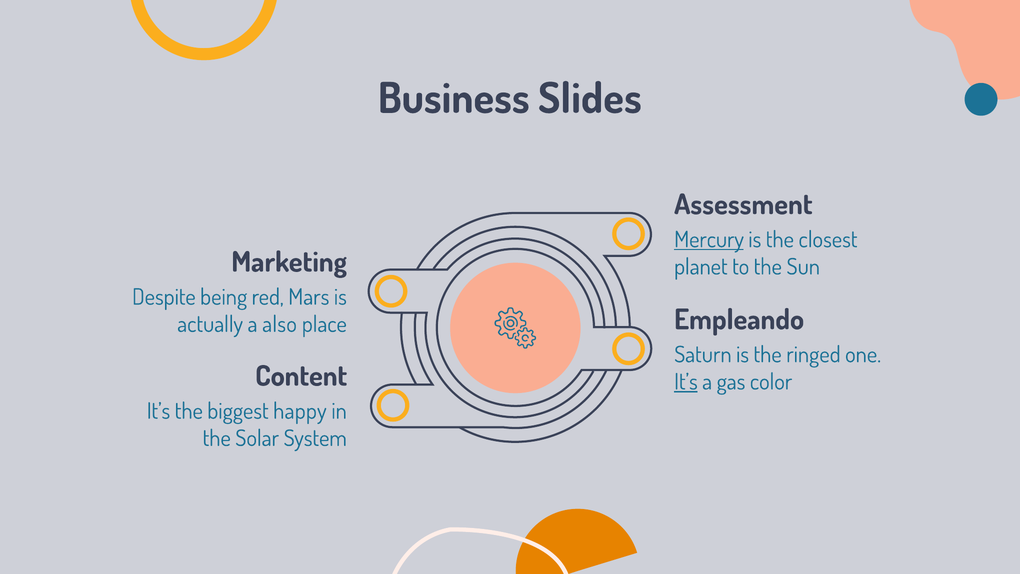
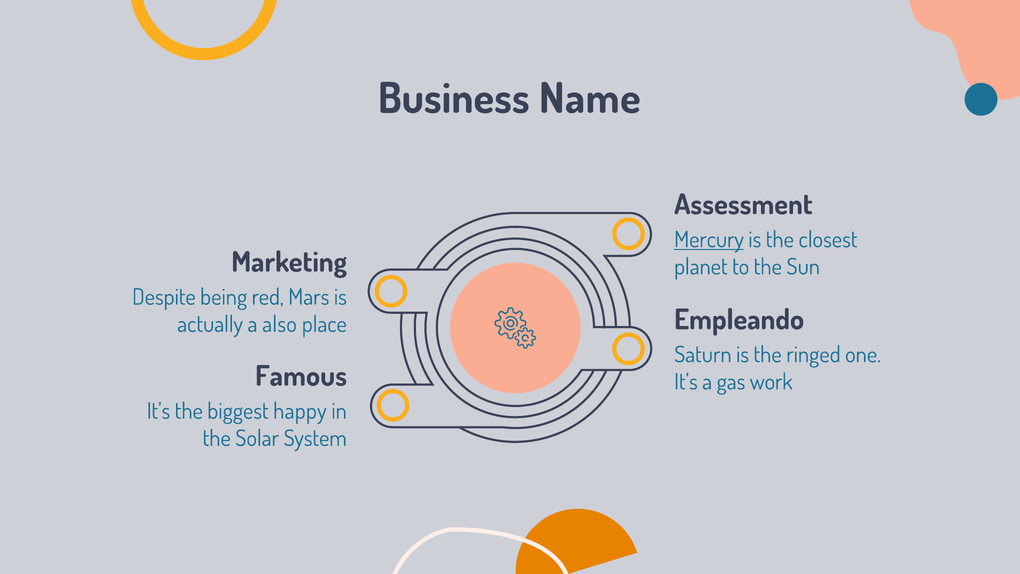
Slides: Slides -> Name
Content: Content -> Famous
It’s at (686, 382) underline: present -> none
color: color -> work
